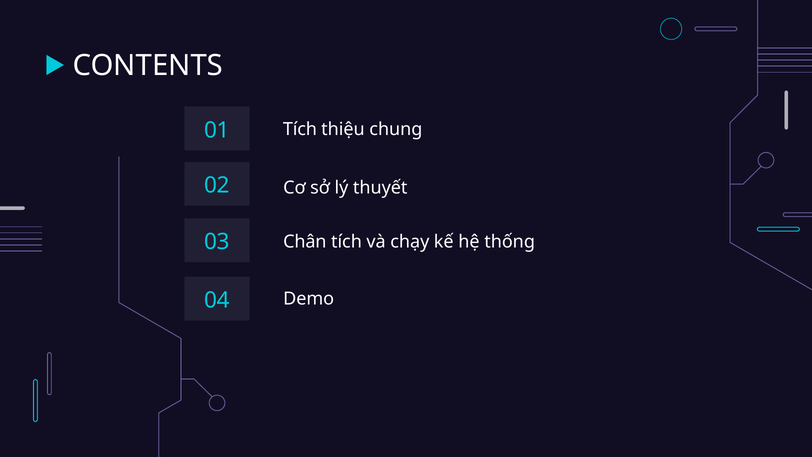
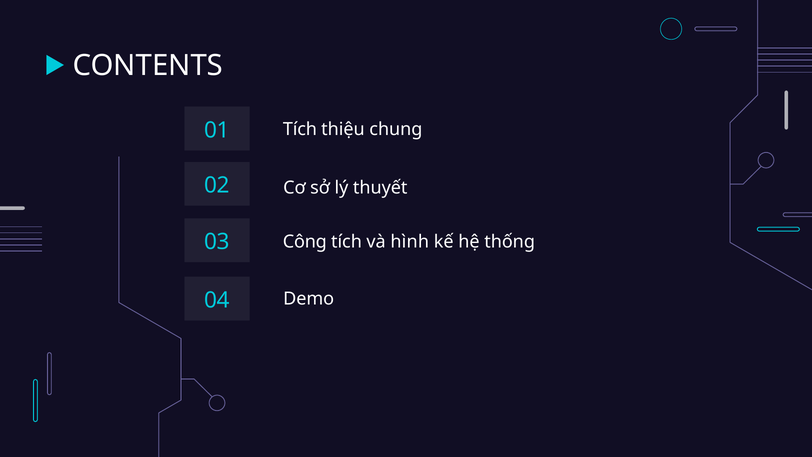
Chân: Chân -> Công
chạy: chạy -> hình
